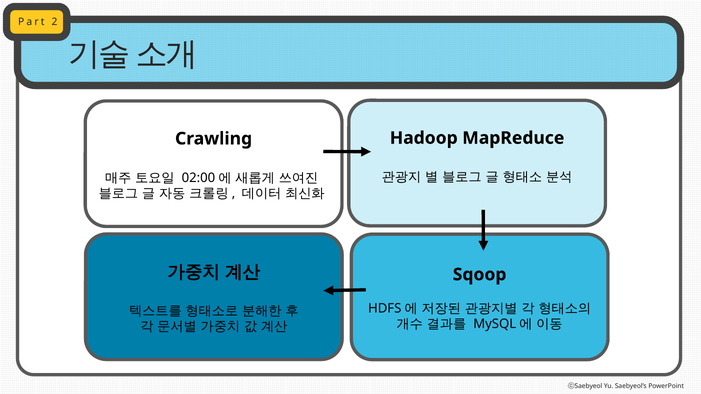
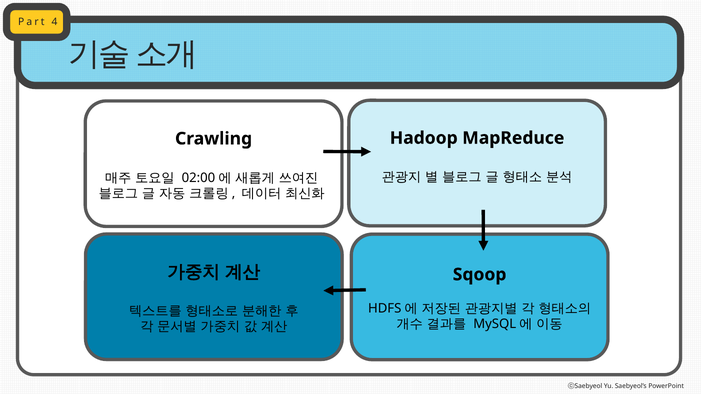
2: 2 -> 4
